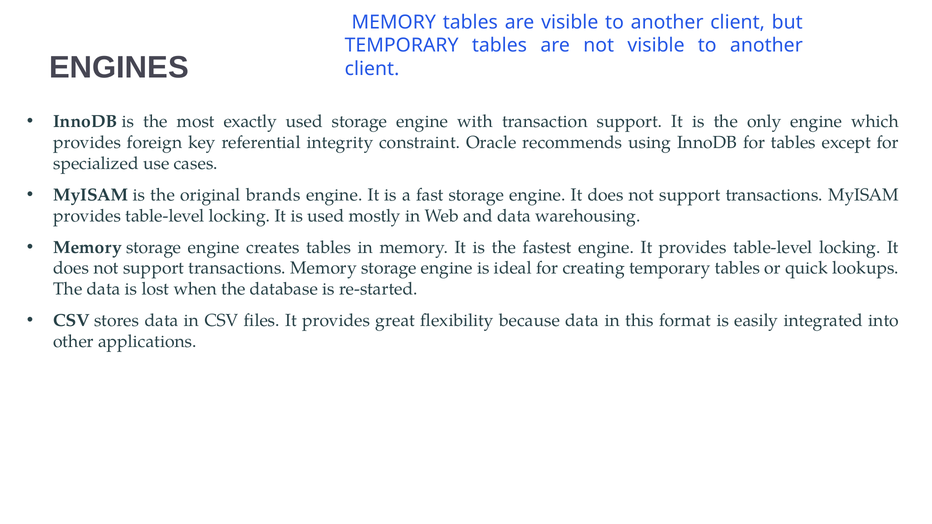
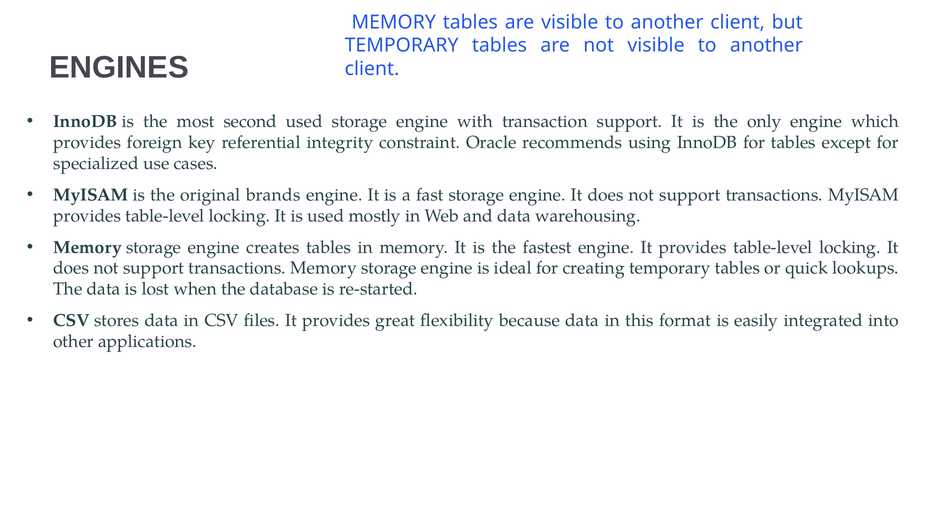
exactly: exactly -> second
